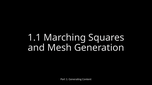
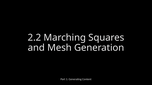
1.1: 1.1 -> 2.2
